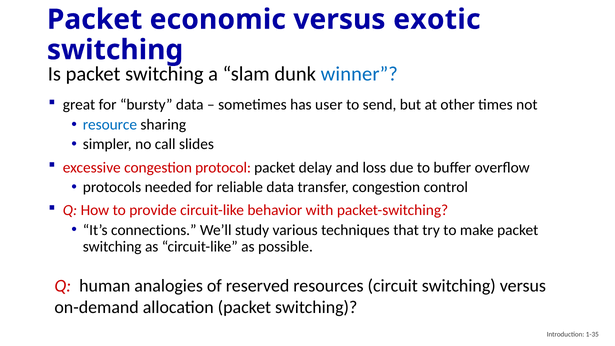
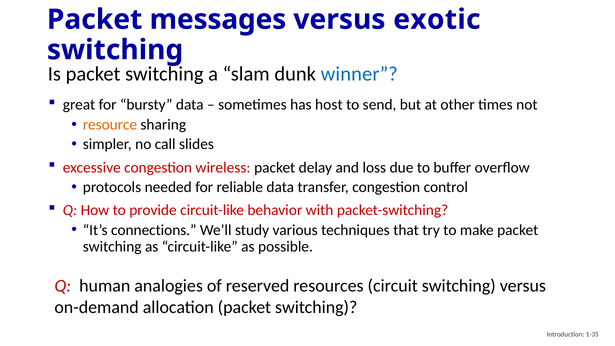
economic: economic -> messages
user: user -> host
resource colour: blue -> orange
protocol: protocol -> wireless
